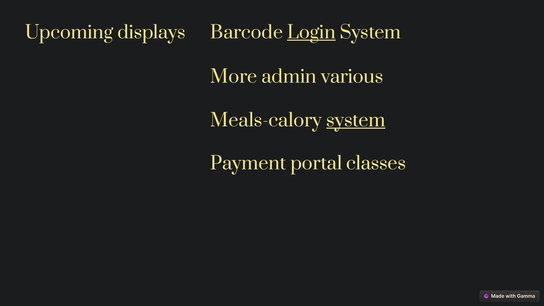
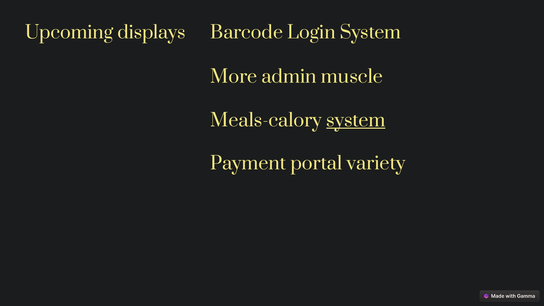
Login underline: present -> none
various: various -> muscle
classes: classes -> variety
